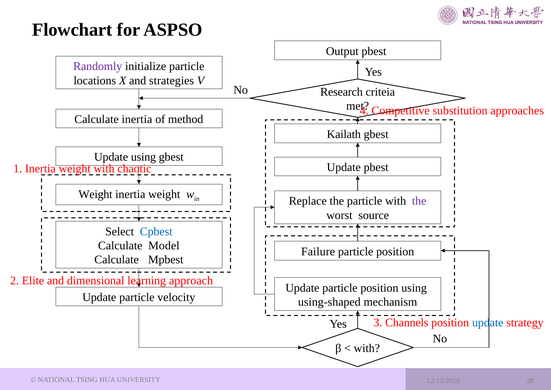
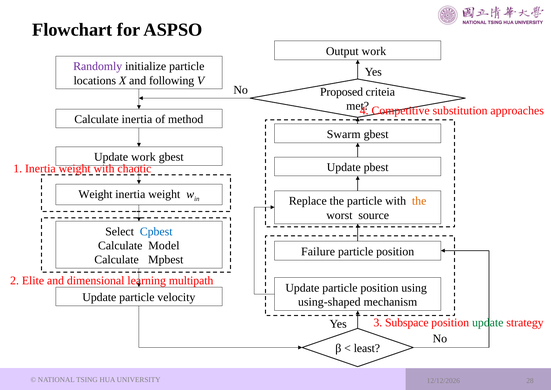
Output pbest: pbest -> work
strategies: strategies -> following
Research: Research -> Proposed
Kailath: Kailath -> Swarm
Update using: using -> work
the at (419, 201) colour: purple -> orange
approach: approach -> multipath
Channels: Channels -> Subspace
update at (488, 322) colour: blue -> green
with at (367, 348): with -> least
